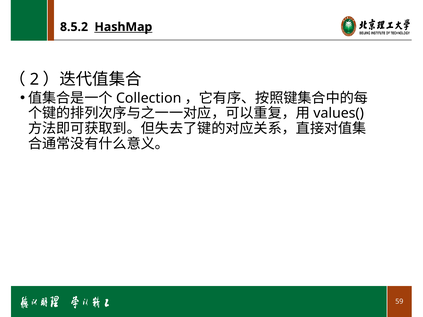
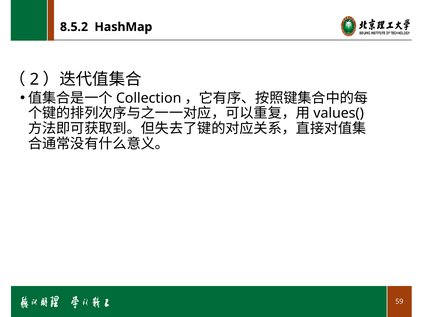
HashMap underline: present -> none
